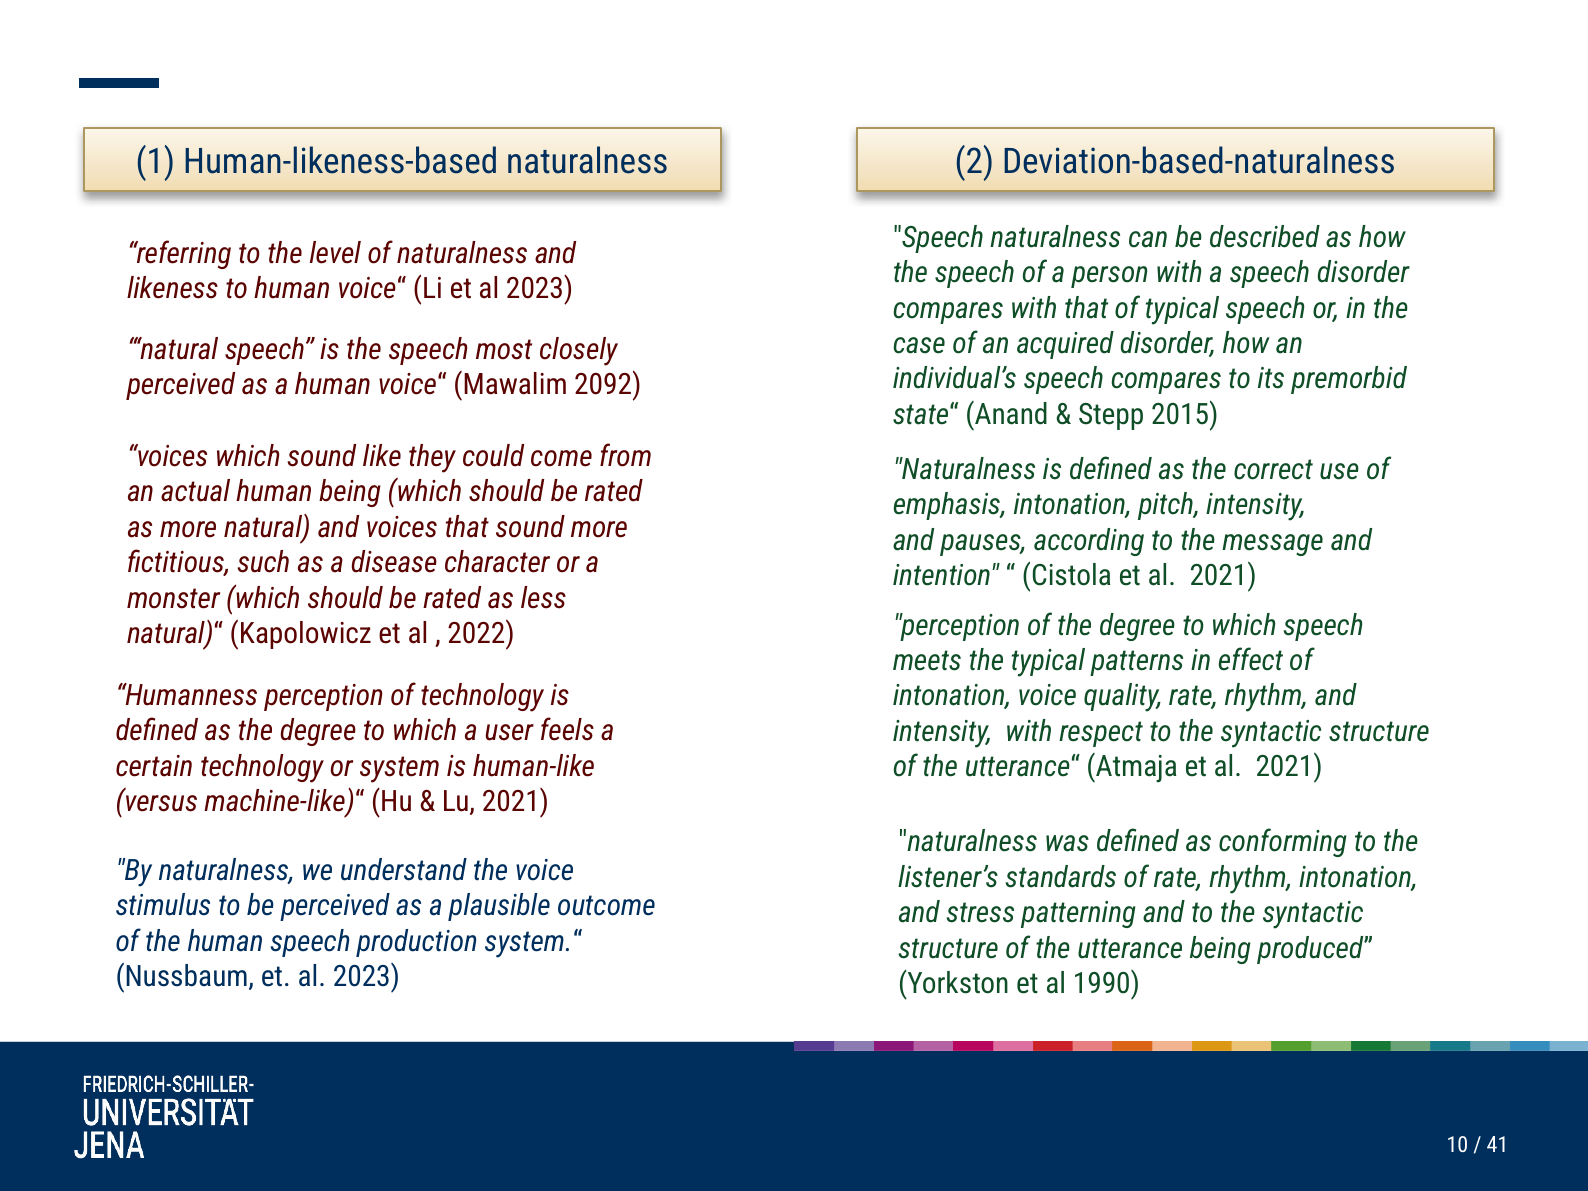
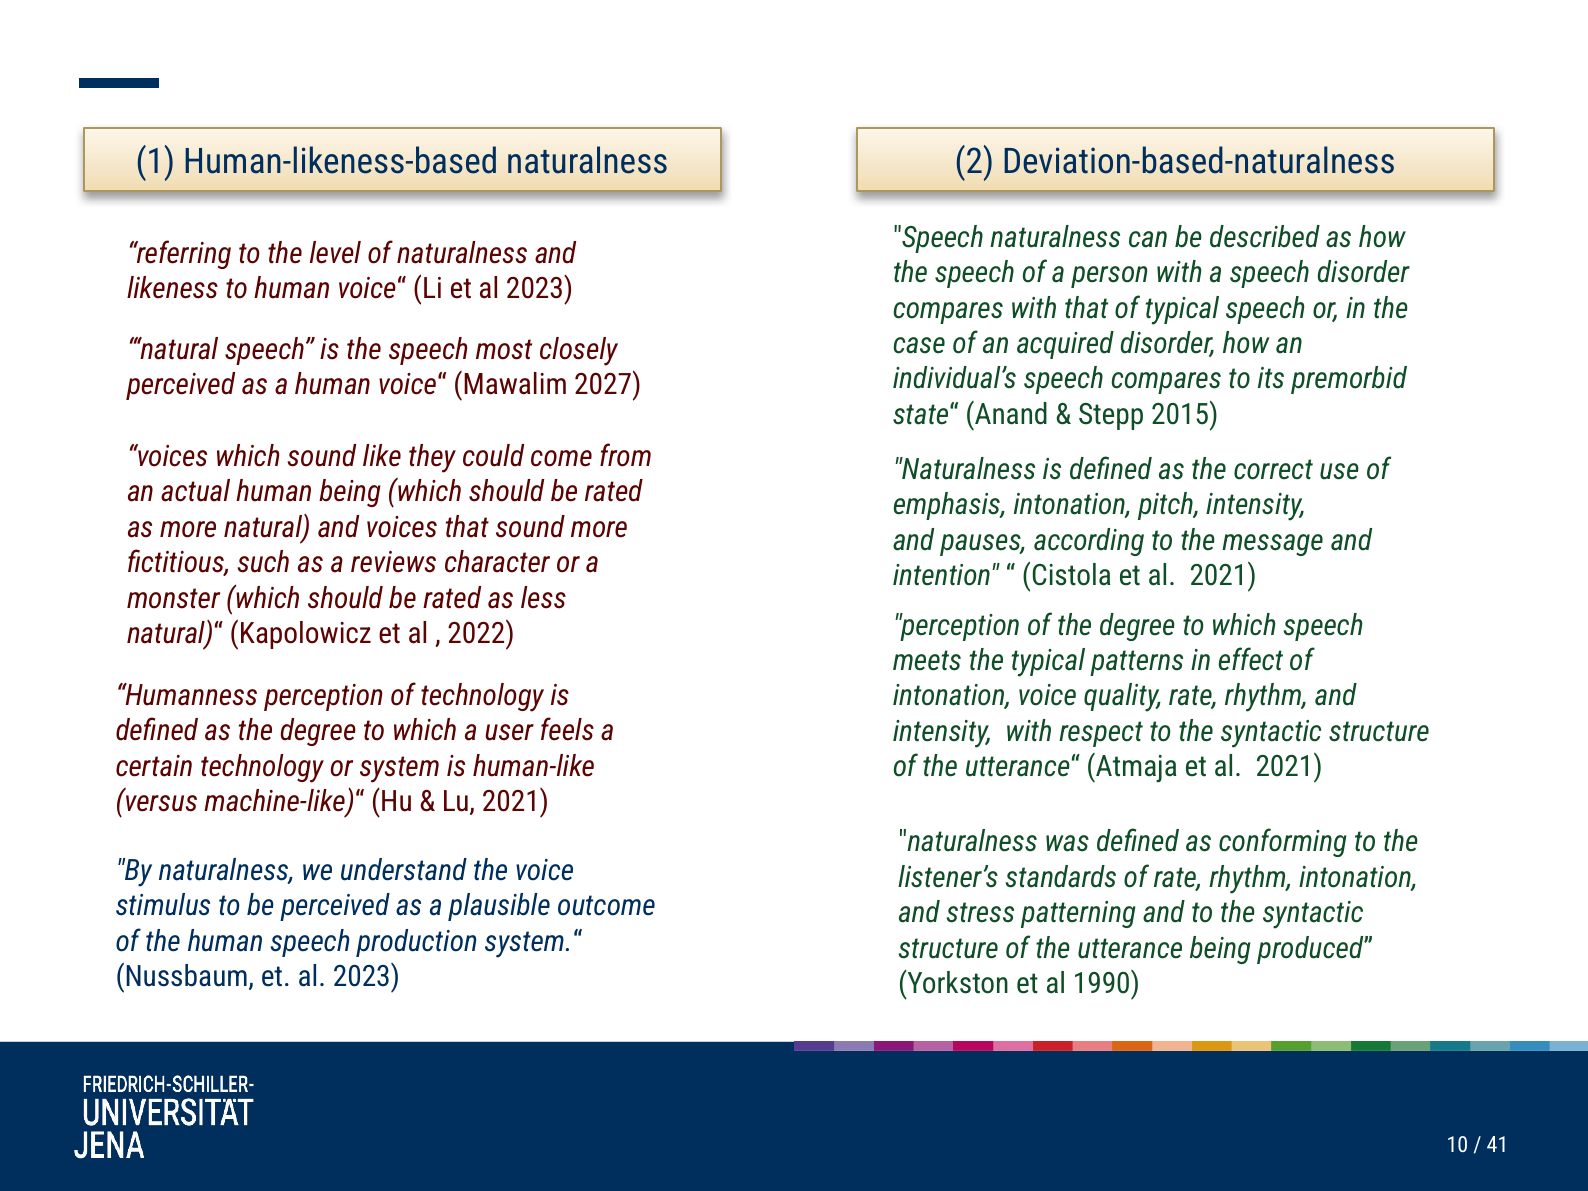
2092: 2092 -> 2027
disease: disease -> reviews
